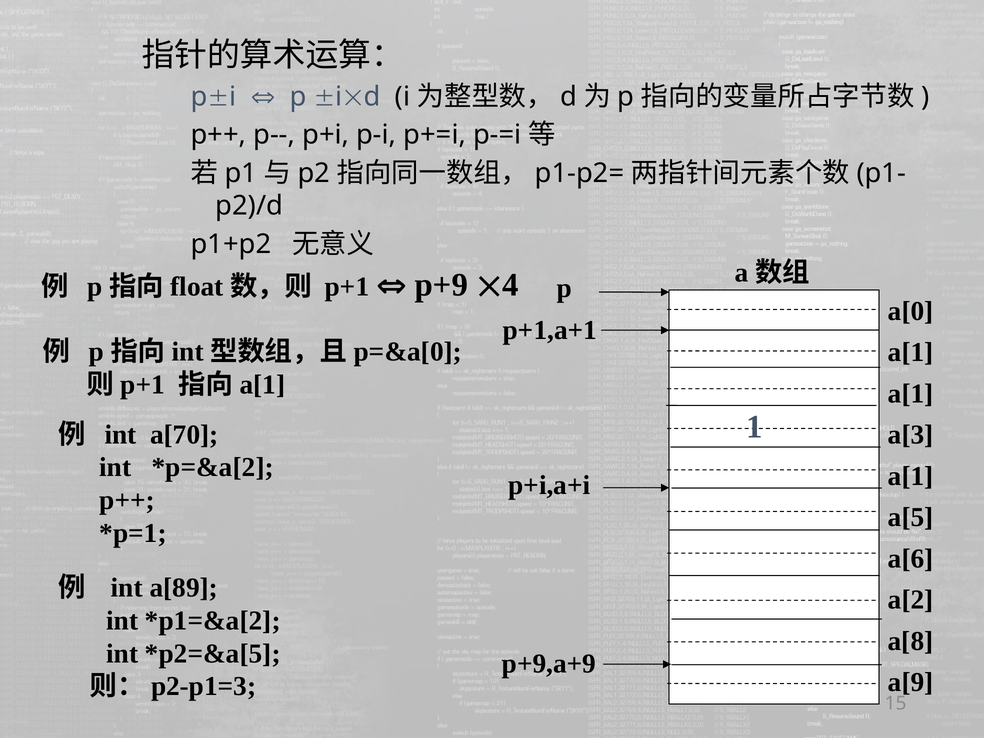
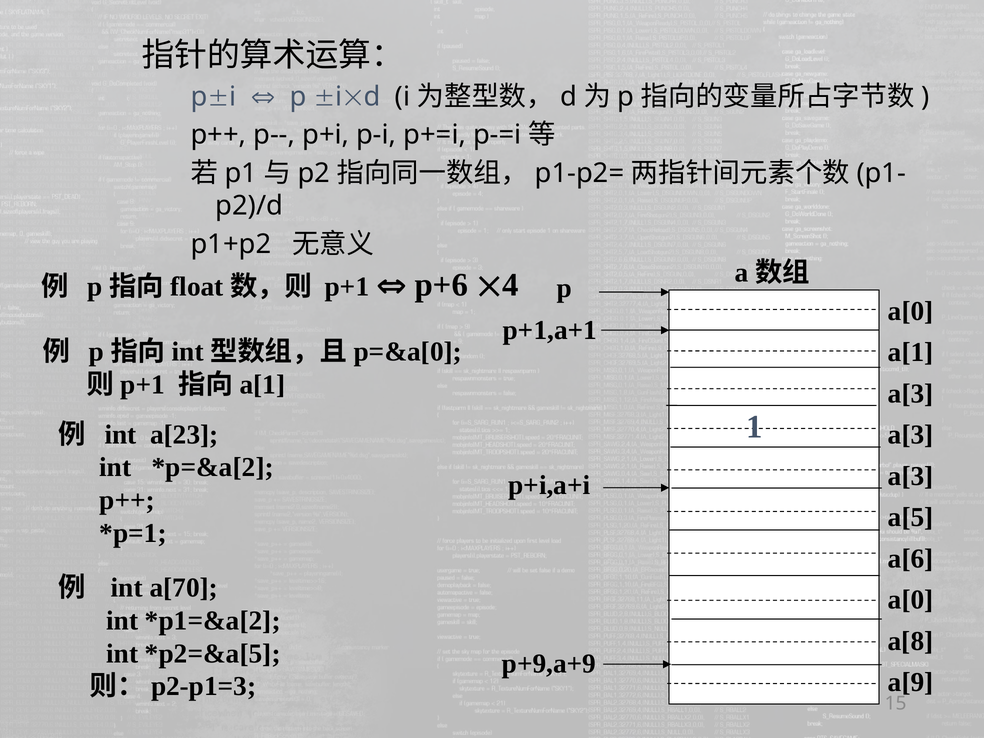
p+9: p+9 -> p+6
a[1 at (911, 394): a[1 -> a[3
a[70: a[70 -> a[23
a[1 at (911, 476): a[1 -> a[3
a[89: a[89 -> a[70
a[2 at (911, 600): a[2 -> a[0
